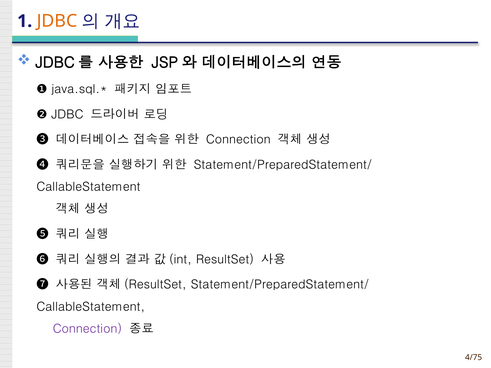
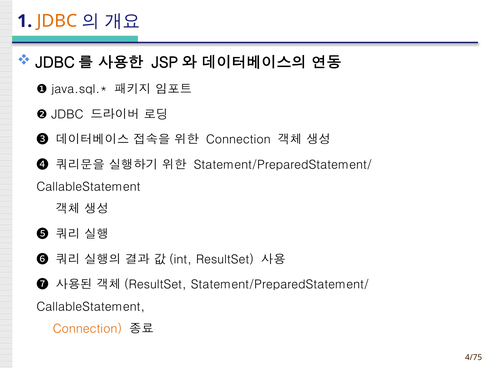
Connection at (87, 329) colour: purple -> orange
